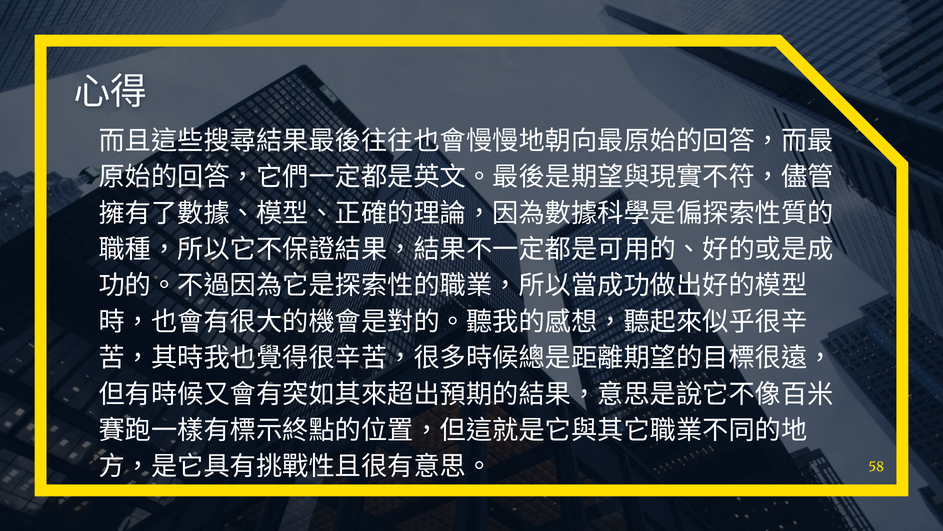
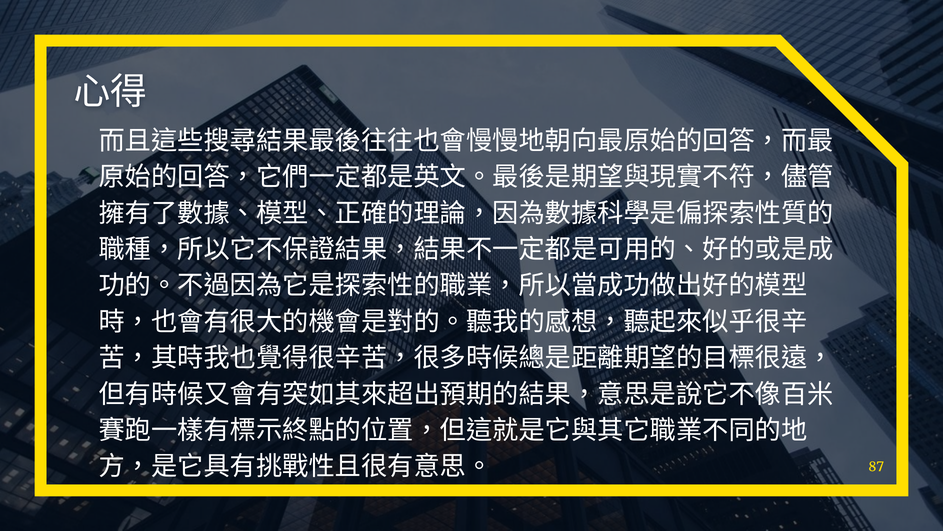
58: 58 -> 87
